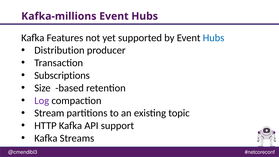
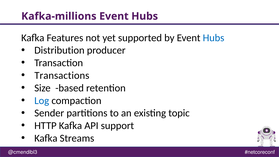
Subscriptions: Subscriptions -> Transactions
Log colour: purple -> blue
Stream: Stream -> Sender
